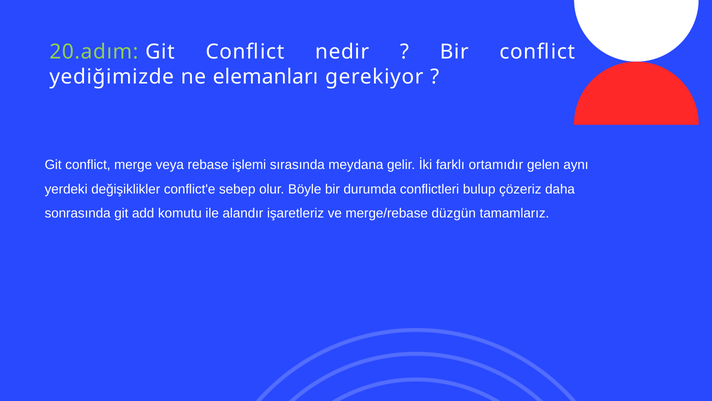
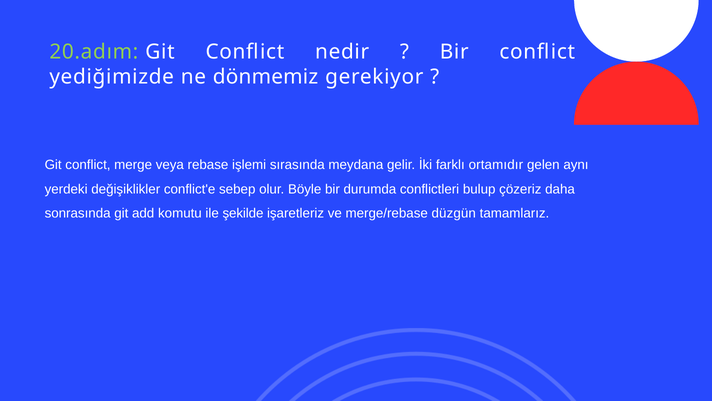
elemanları: elemanları -> dönmemiz
alandır: alandır -> şekilde
